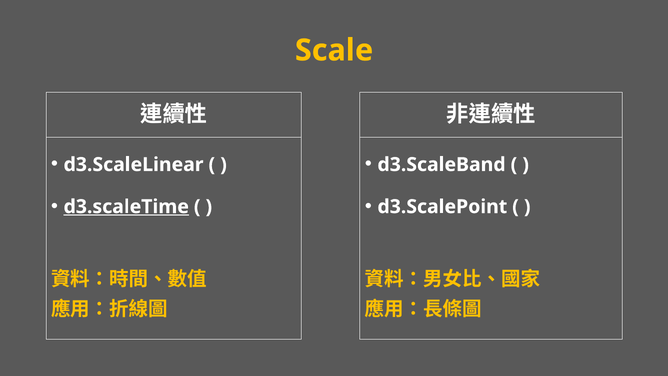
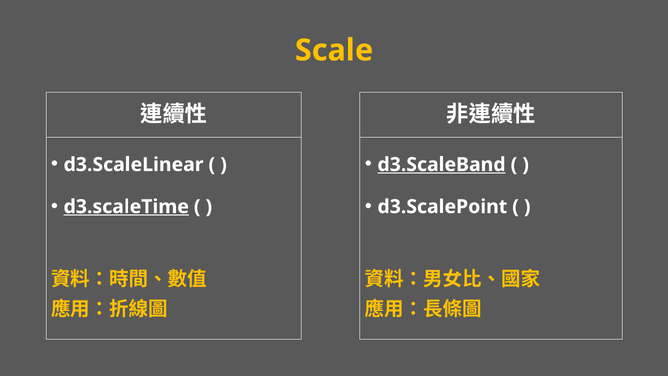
d3.ScaleBand underline: none -> present
